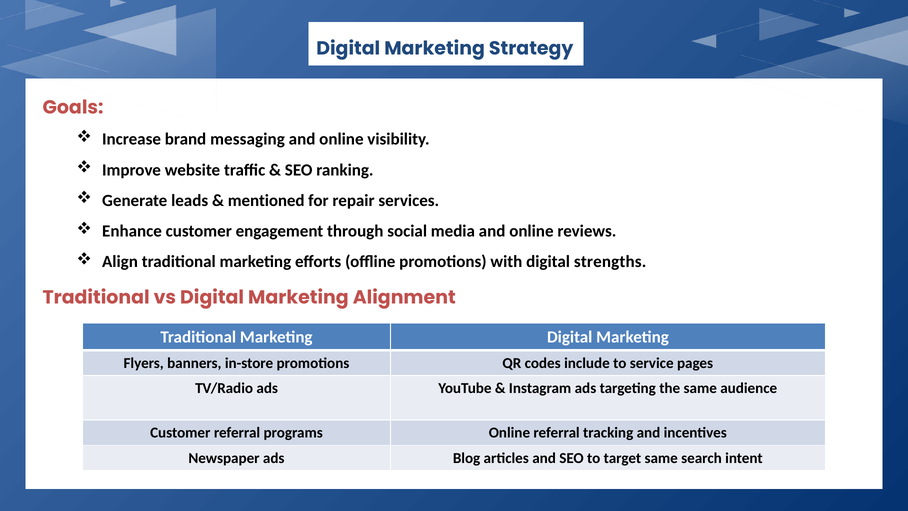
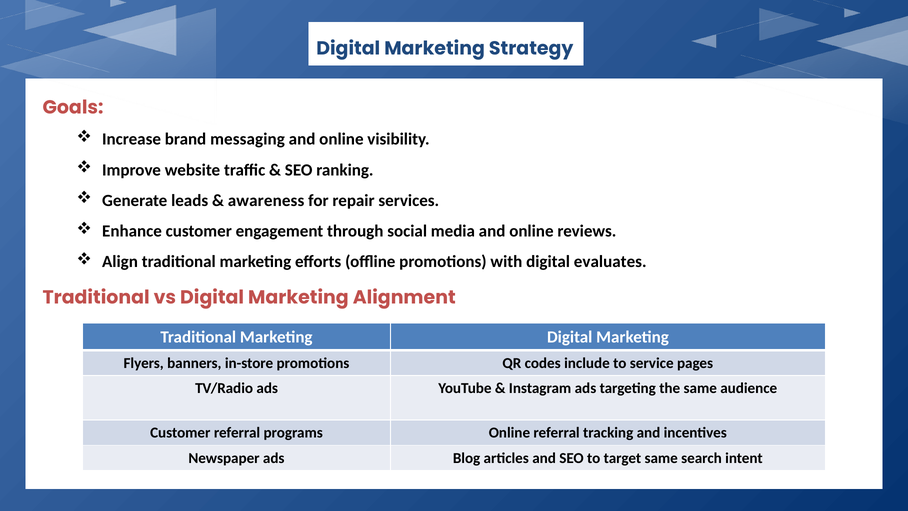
mentioned: mentioned -> awareness
strengths: strengths -> evaluates
